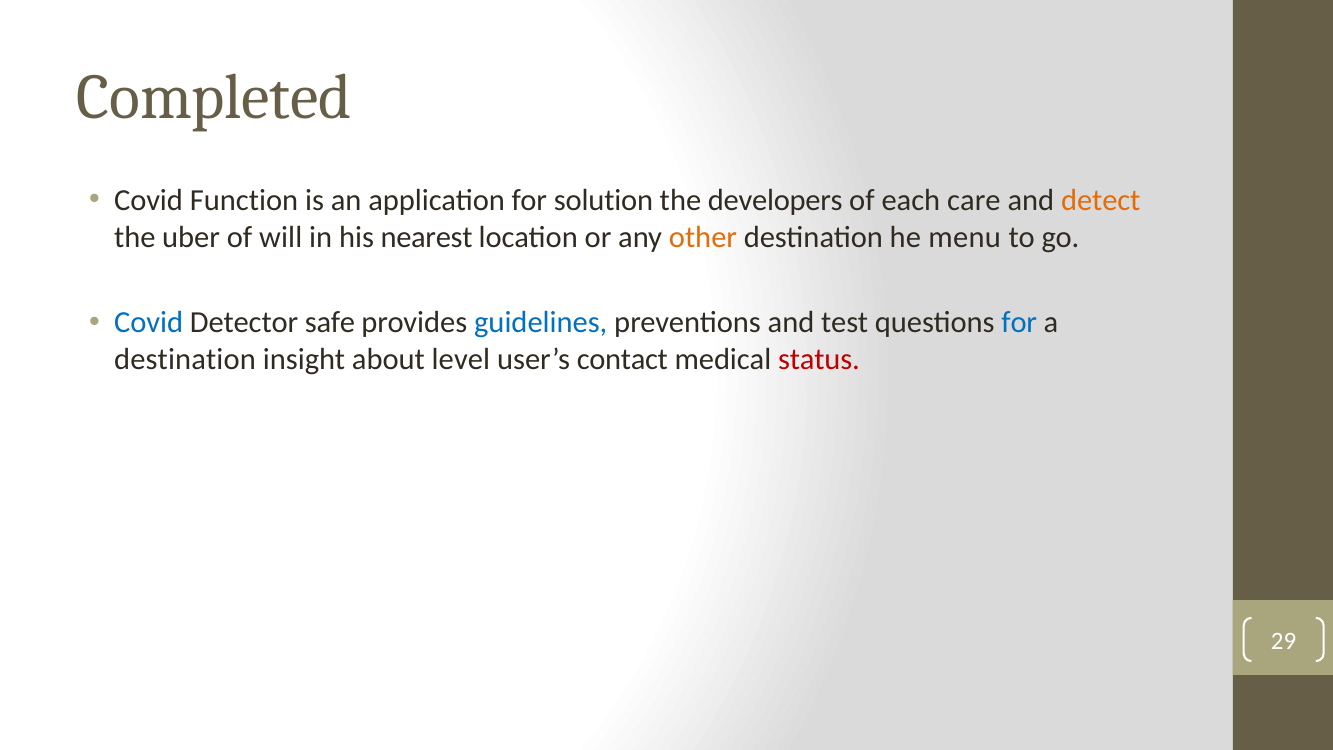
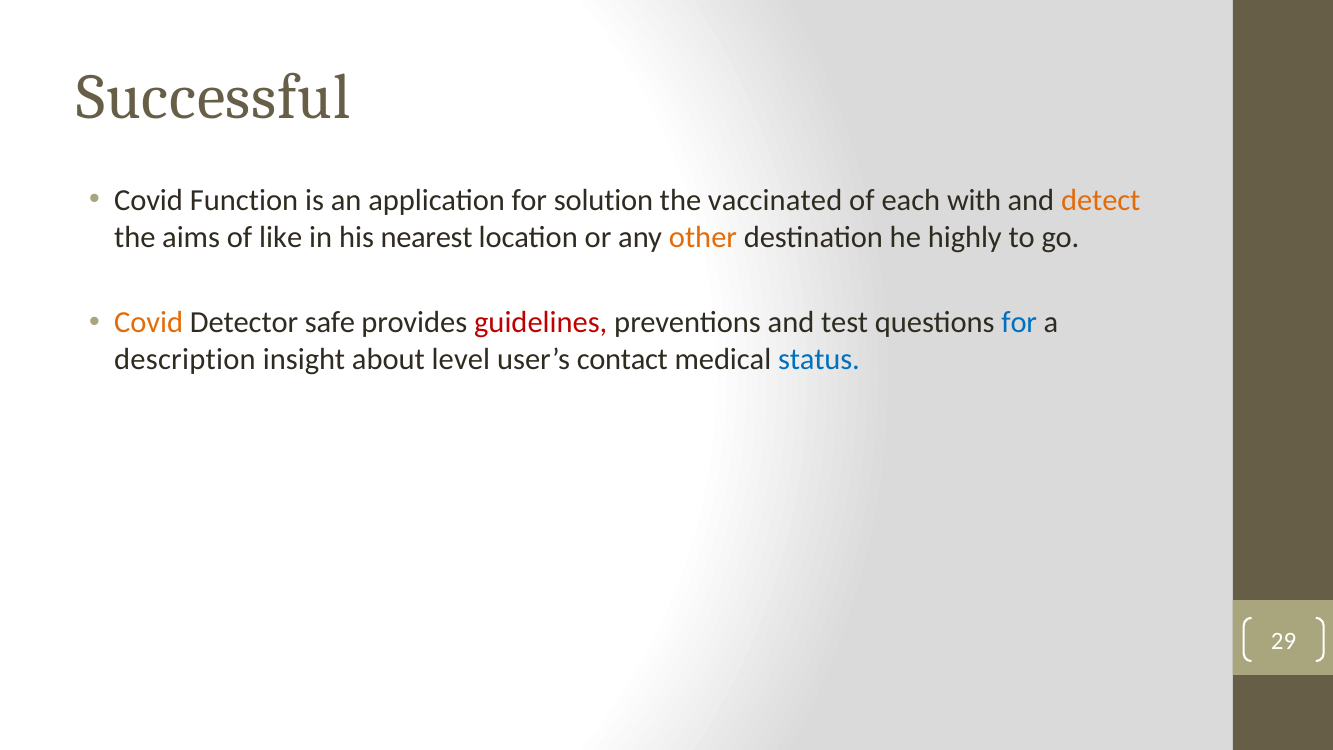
Completed: Completed -> Successful
developers: developers -> vaccinated
care: care -> with
uber: uber -> aims
will: will -> like
menu: menu -> highly
Covid at (149, 323) colour: blue -> orange
guidelines colour: blue -> red
destination at (185, 359): destination -> description
status colour: red -> blue
